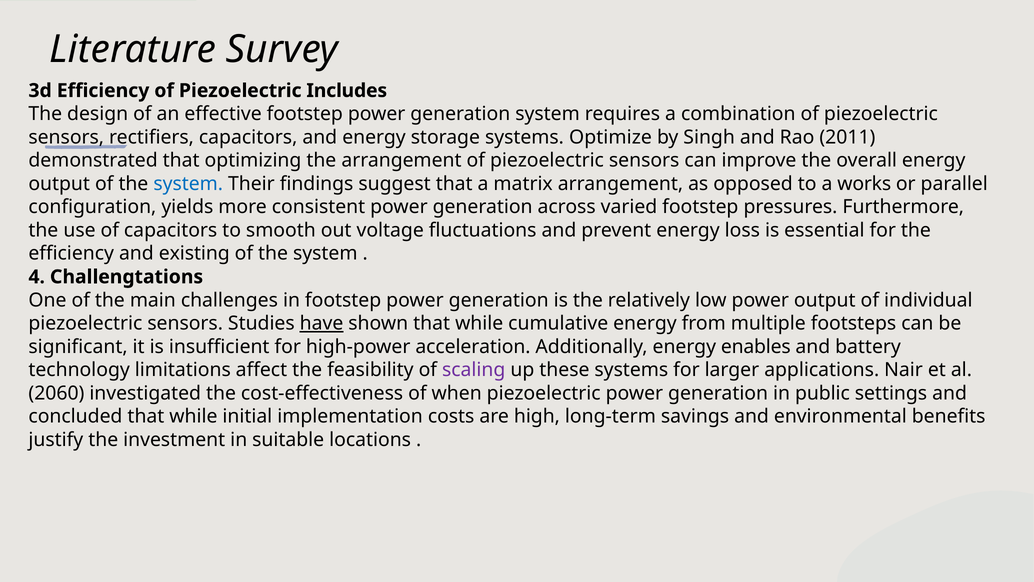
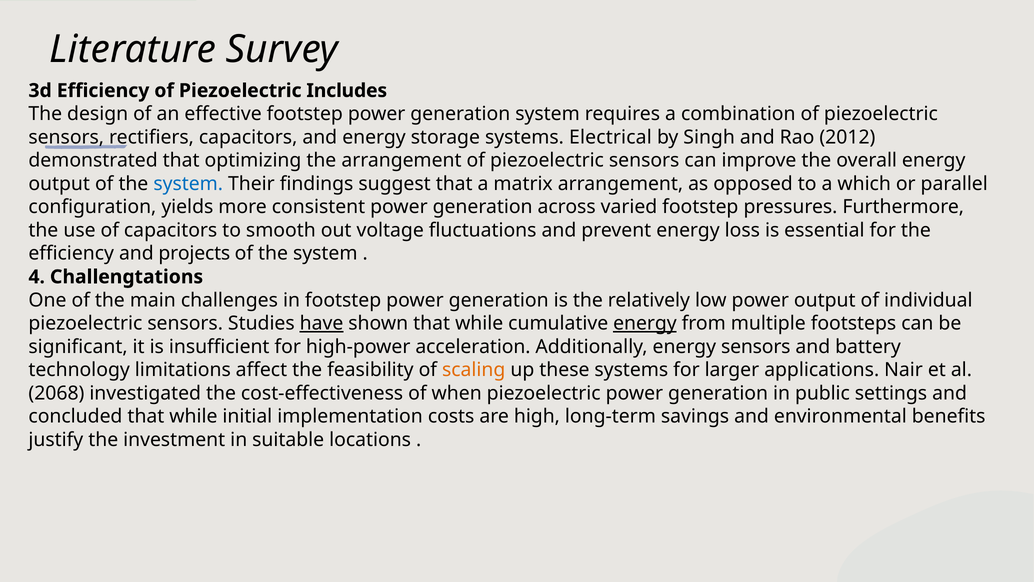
Optimize: Optimize -> Electrical
2011: 2011 -> 2012
works: works -> which
existing: existing -> projects
energy at (645, 323) underline: none -> present
energy enables: enables -> sensors
scaling colour: purple -> orange
2060: 2060 -> 2068
